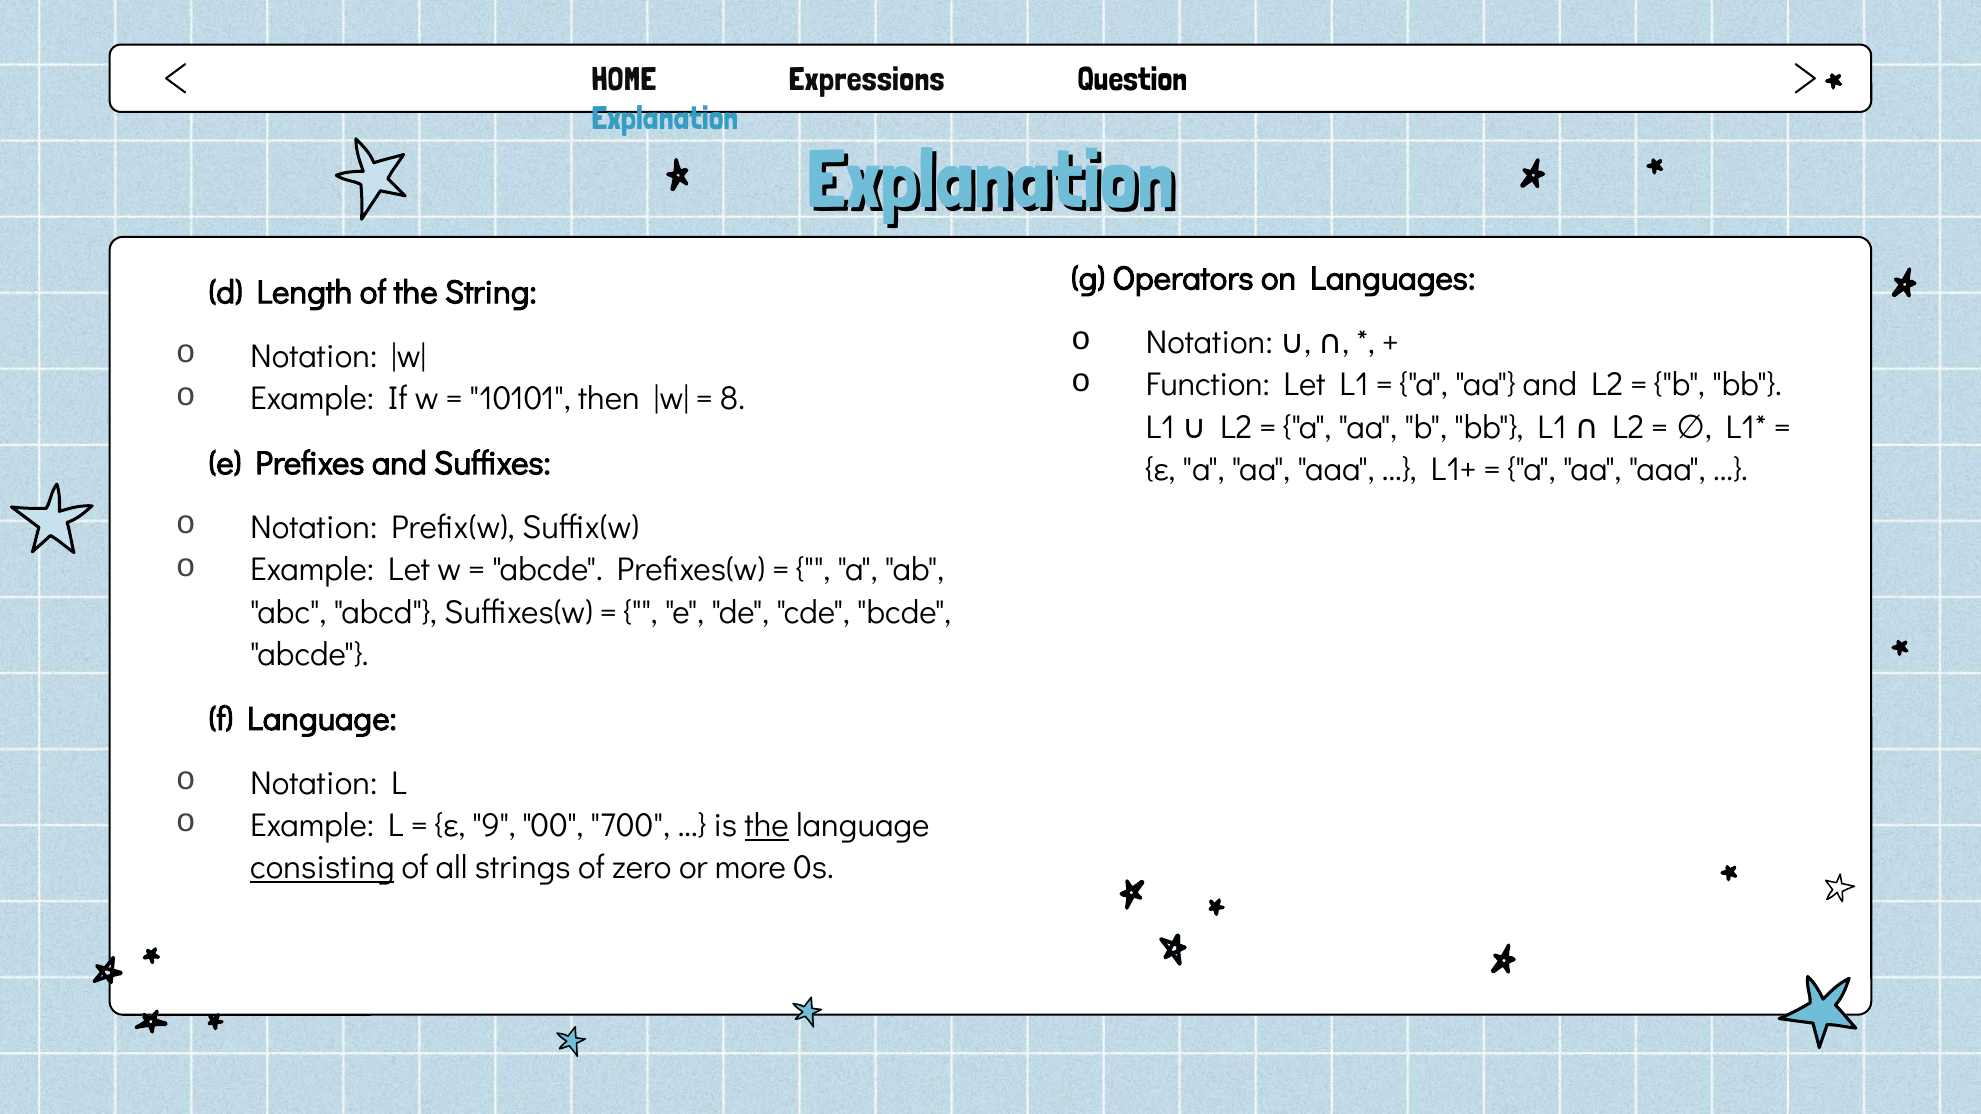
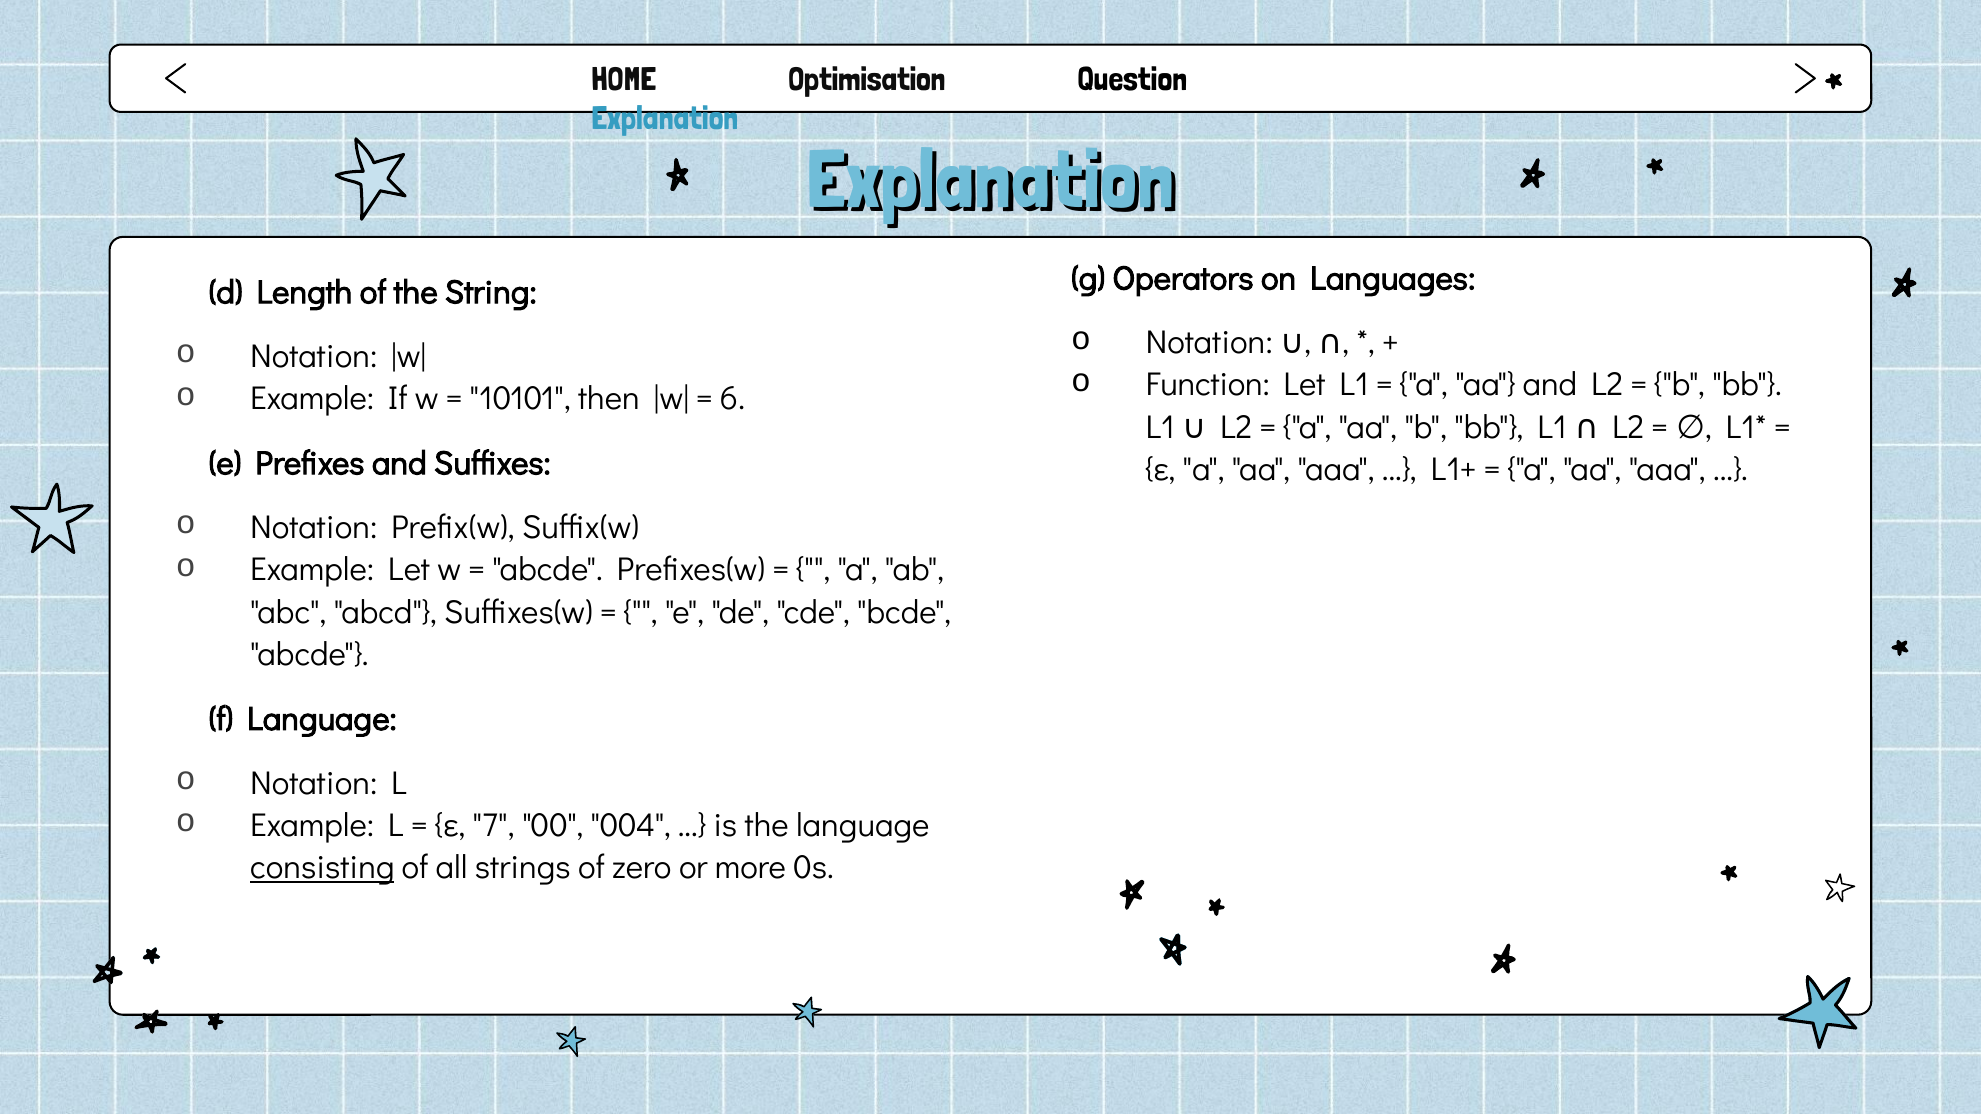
Expressions: Expressions -> Optimisation
8: 8 -> 6
9: 9 -> 7
700: 700 -> 004
the at (767, 826) underline: present -> none
